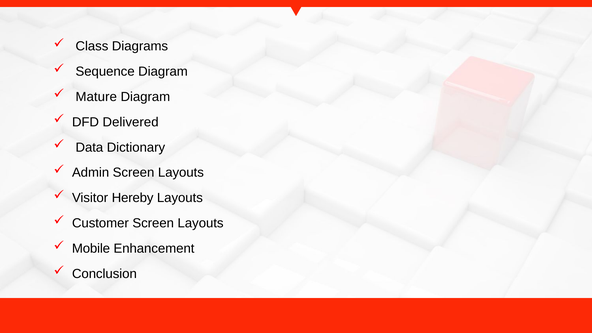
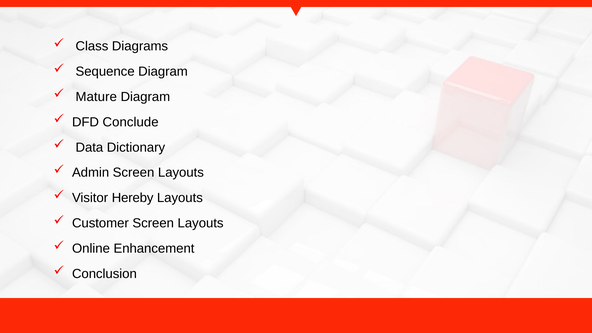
Delivered: Delivered -> Conclude
Mobile: Mobile -> Online
